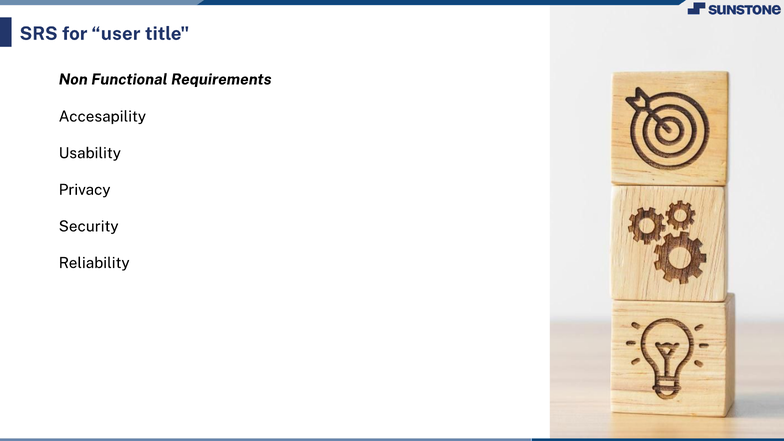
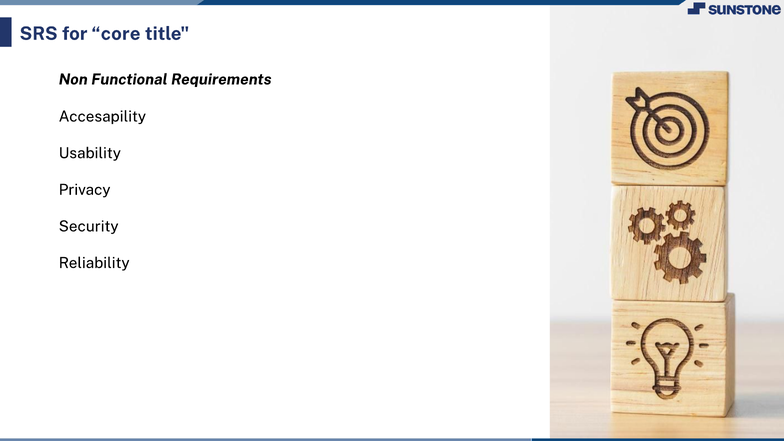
user: user -> core
